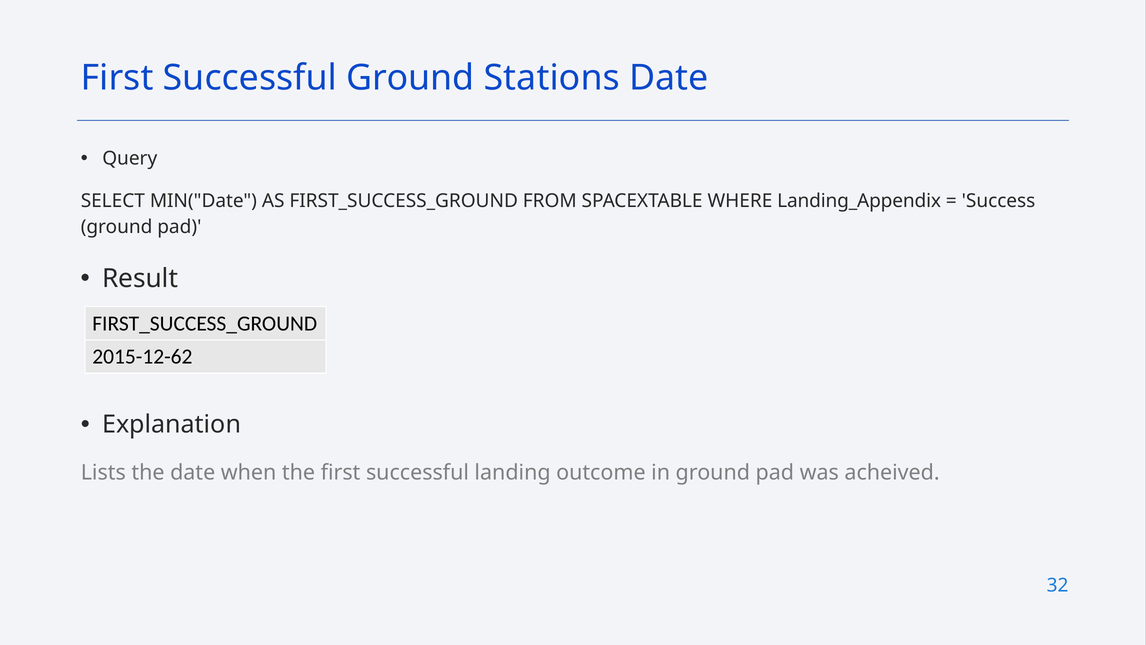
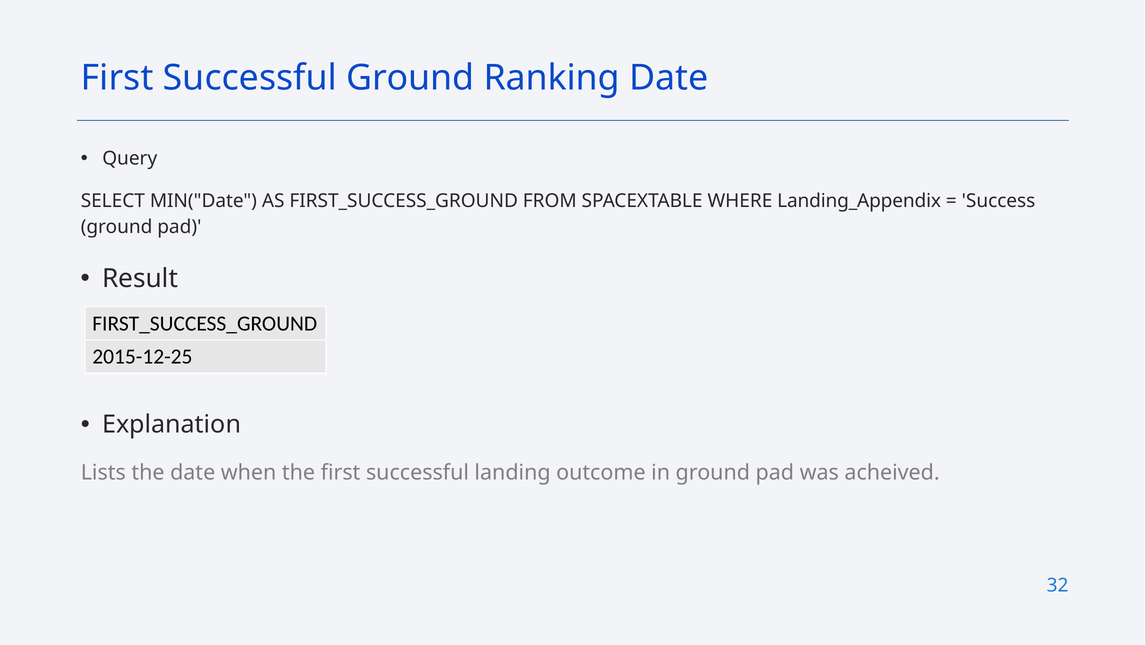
Stations: Stations -> Ranking
2015-12-62: 2015-12-62 -> 2015-12-25
